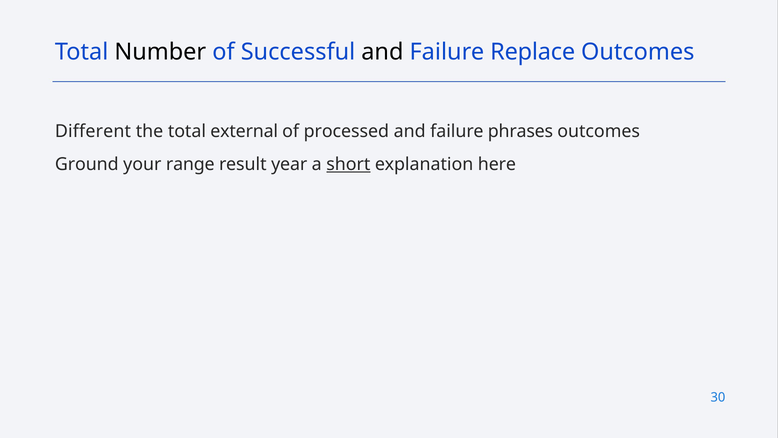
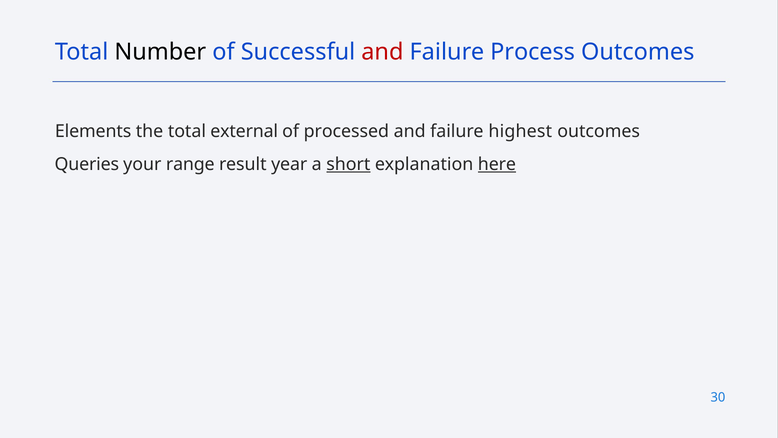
and at (382, 52) colour: black -> red
Replace: Replace -> Process
Different: Different -> Elements
phrases: phrases -> highest
Ground: Ground -> Queries
here underline: none -> present
